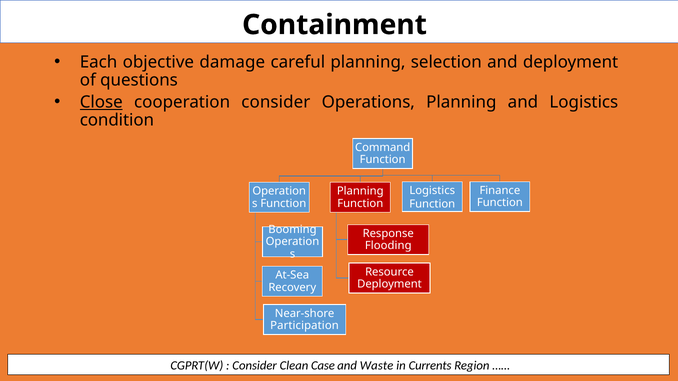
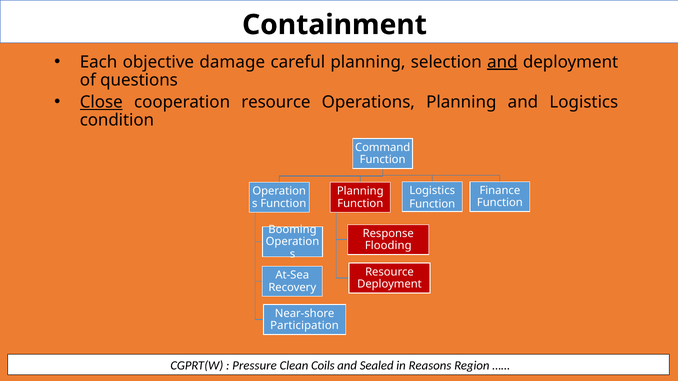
and at (502, 62) underline: none -> present
cooperation consider: consider -> resource
Consider at (255, 366): Consider -> Pressure
Case: Case -> Coils
Waste: Waste -> Sealed
Currents: Currents -> Reasons
